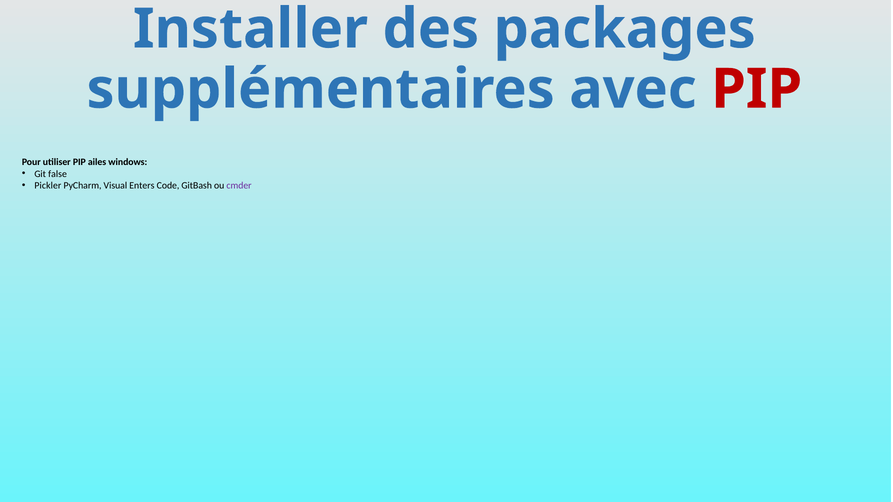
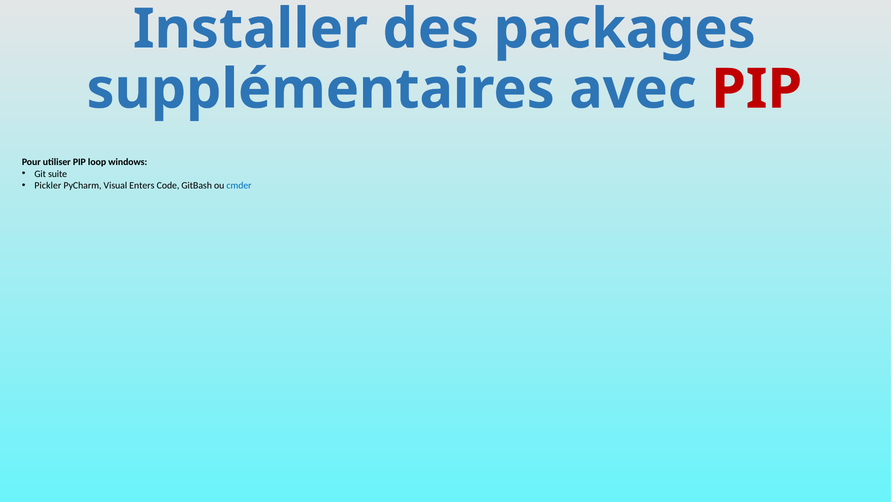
ailes: ailes -> loop
false: false -> suite
cmder colour: purple -> blue
